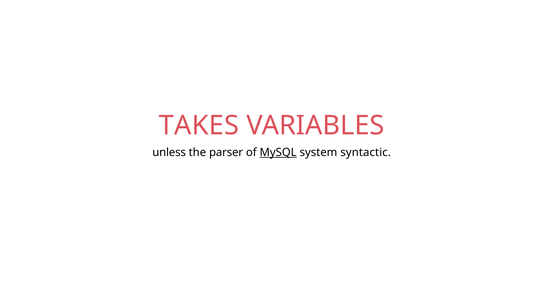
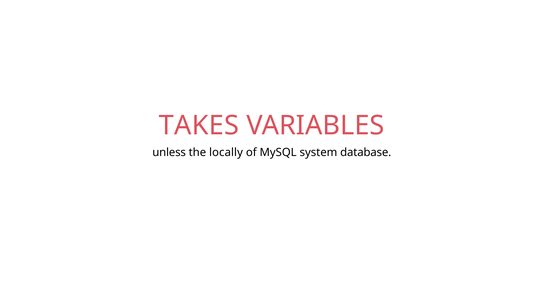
parser: parser -> locally
MySQL underline: present -> none
syntactic: syntactic -> database
